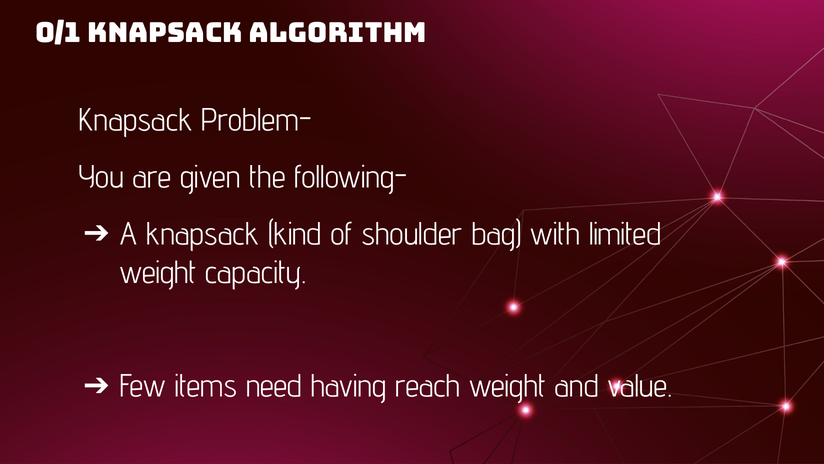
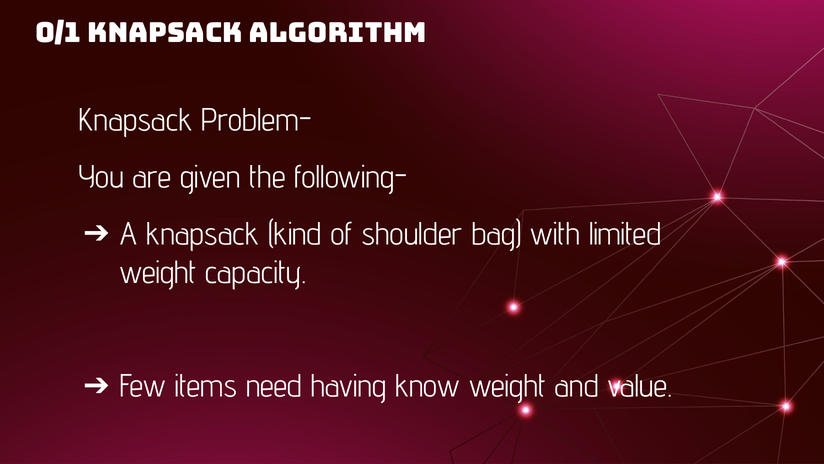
reach: reach -> know
